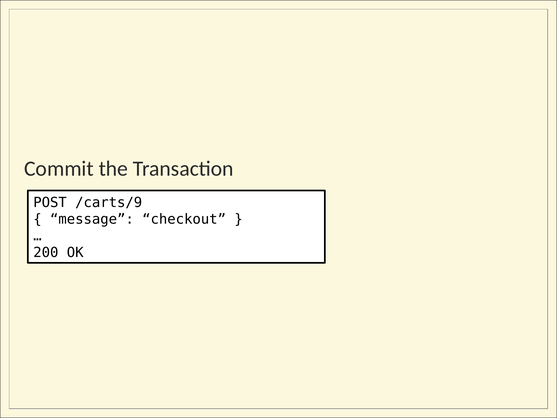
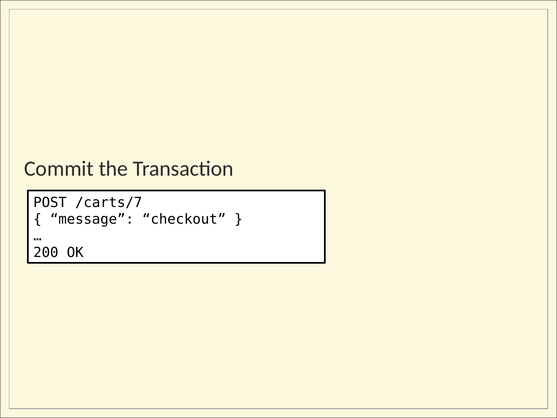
/carts/9: /carts/9 -> /carts/7
